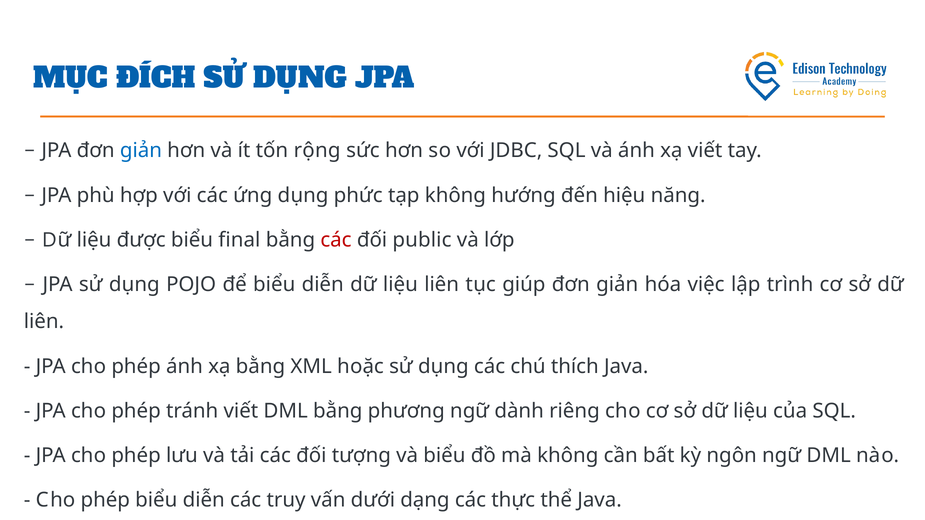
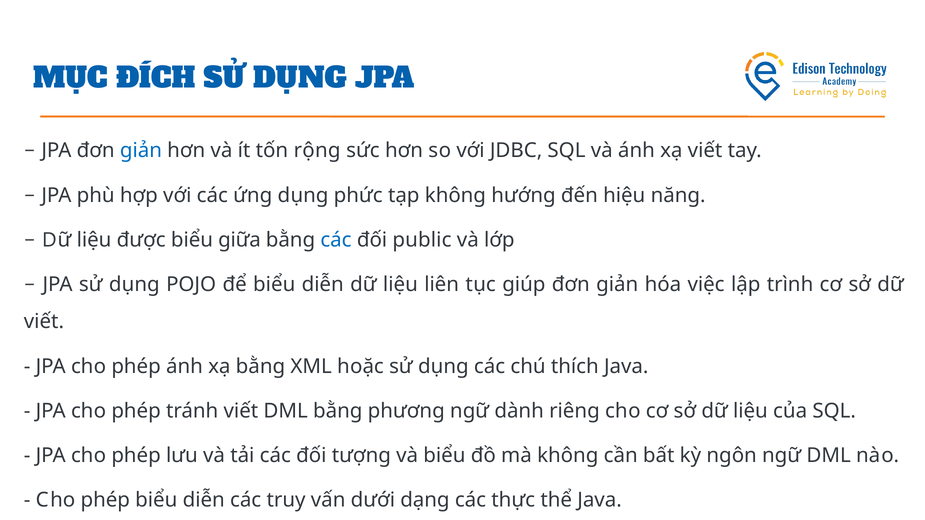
final: final -> giữa
các at (336, 240) colour: red -> blue
liên at (44, 322): liên -> viết
